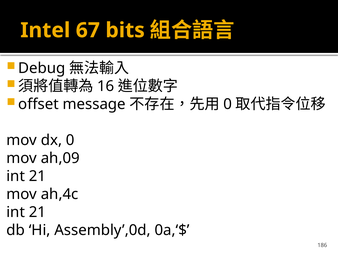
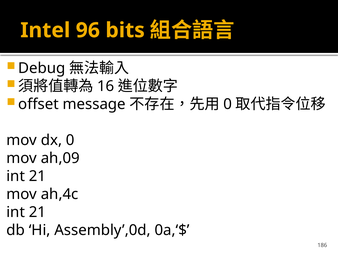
67: 67 -> 96
